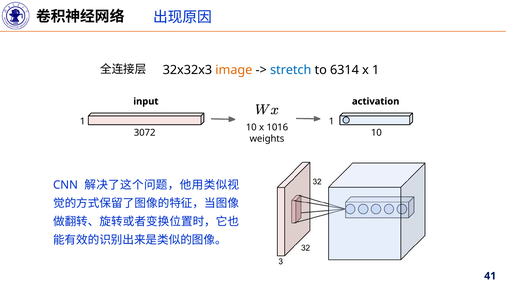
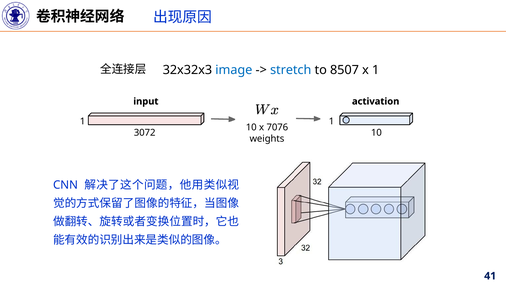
image colour: orange -> blue
6314: 6314 -> 8507
1016: 1016 -> 7076
